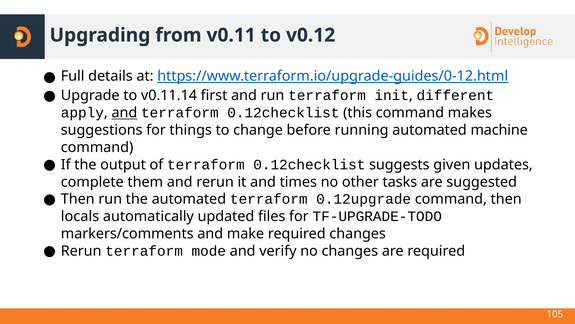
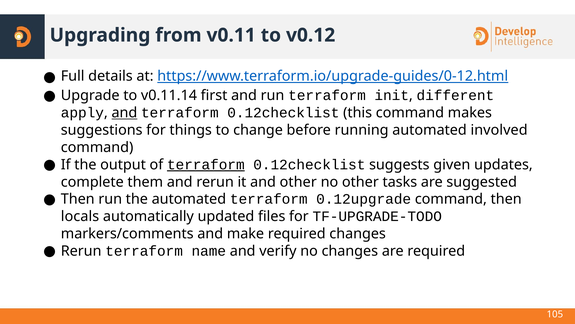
machine: machine -> involved
terraform at (206, 164) underline: none -> present
and times: times -> other
mode: mode -> name
